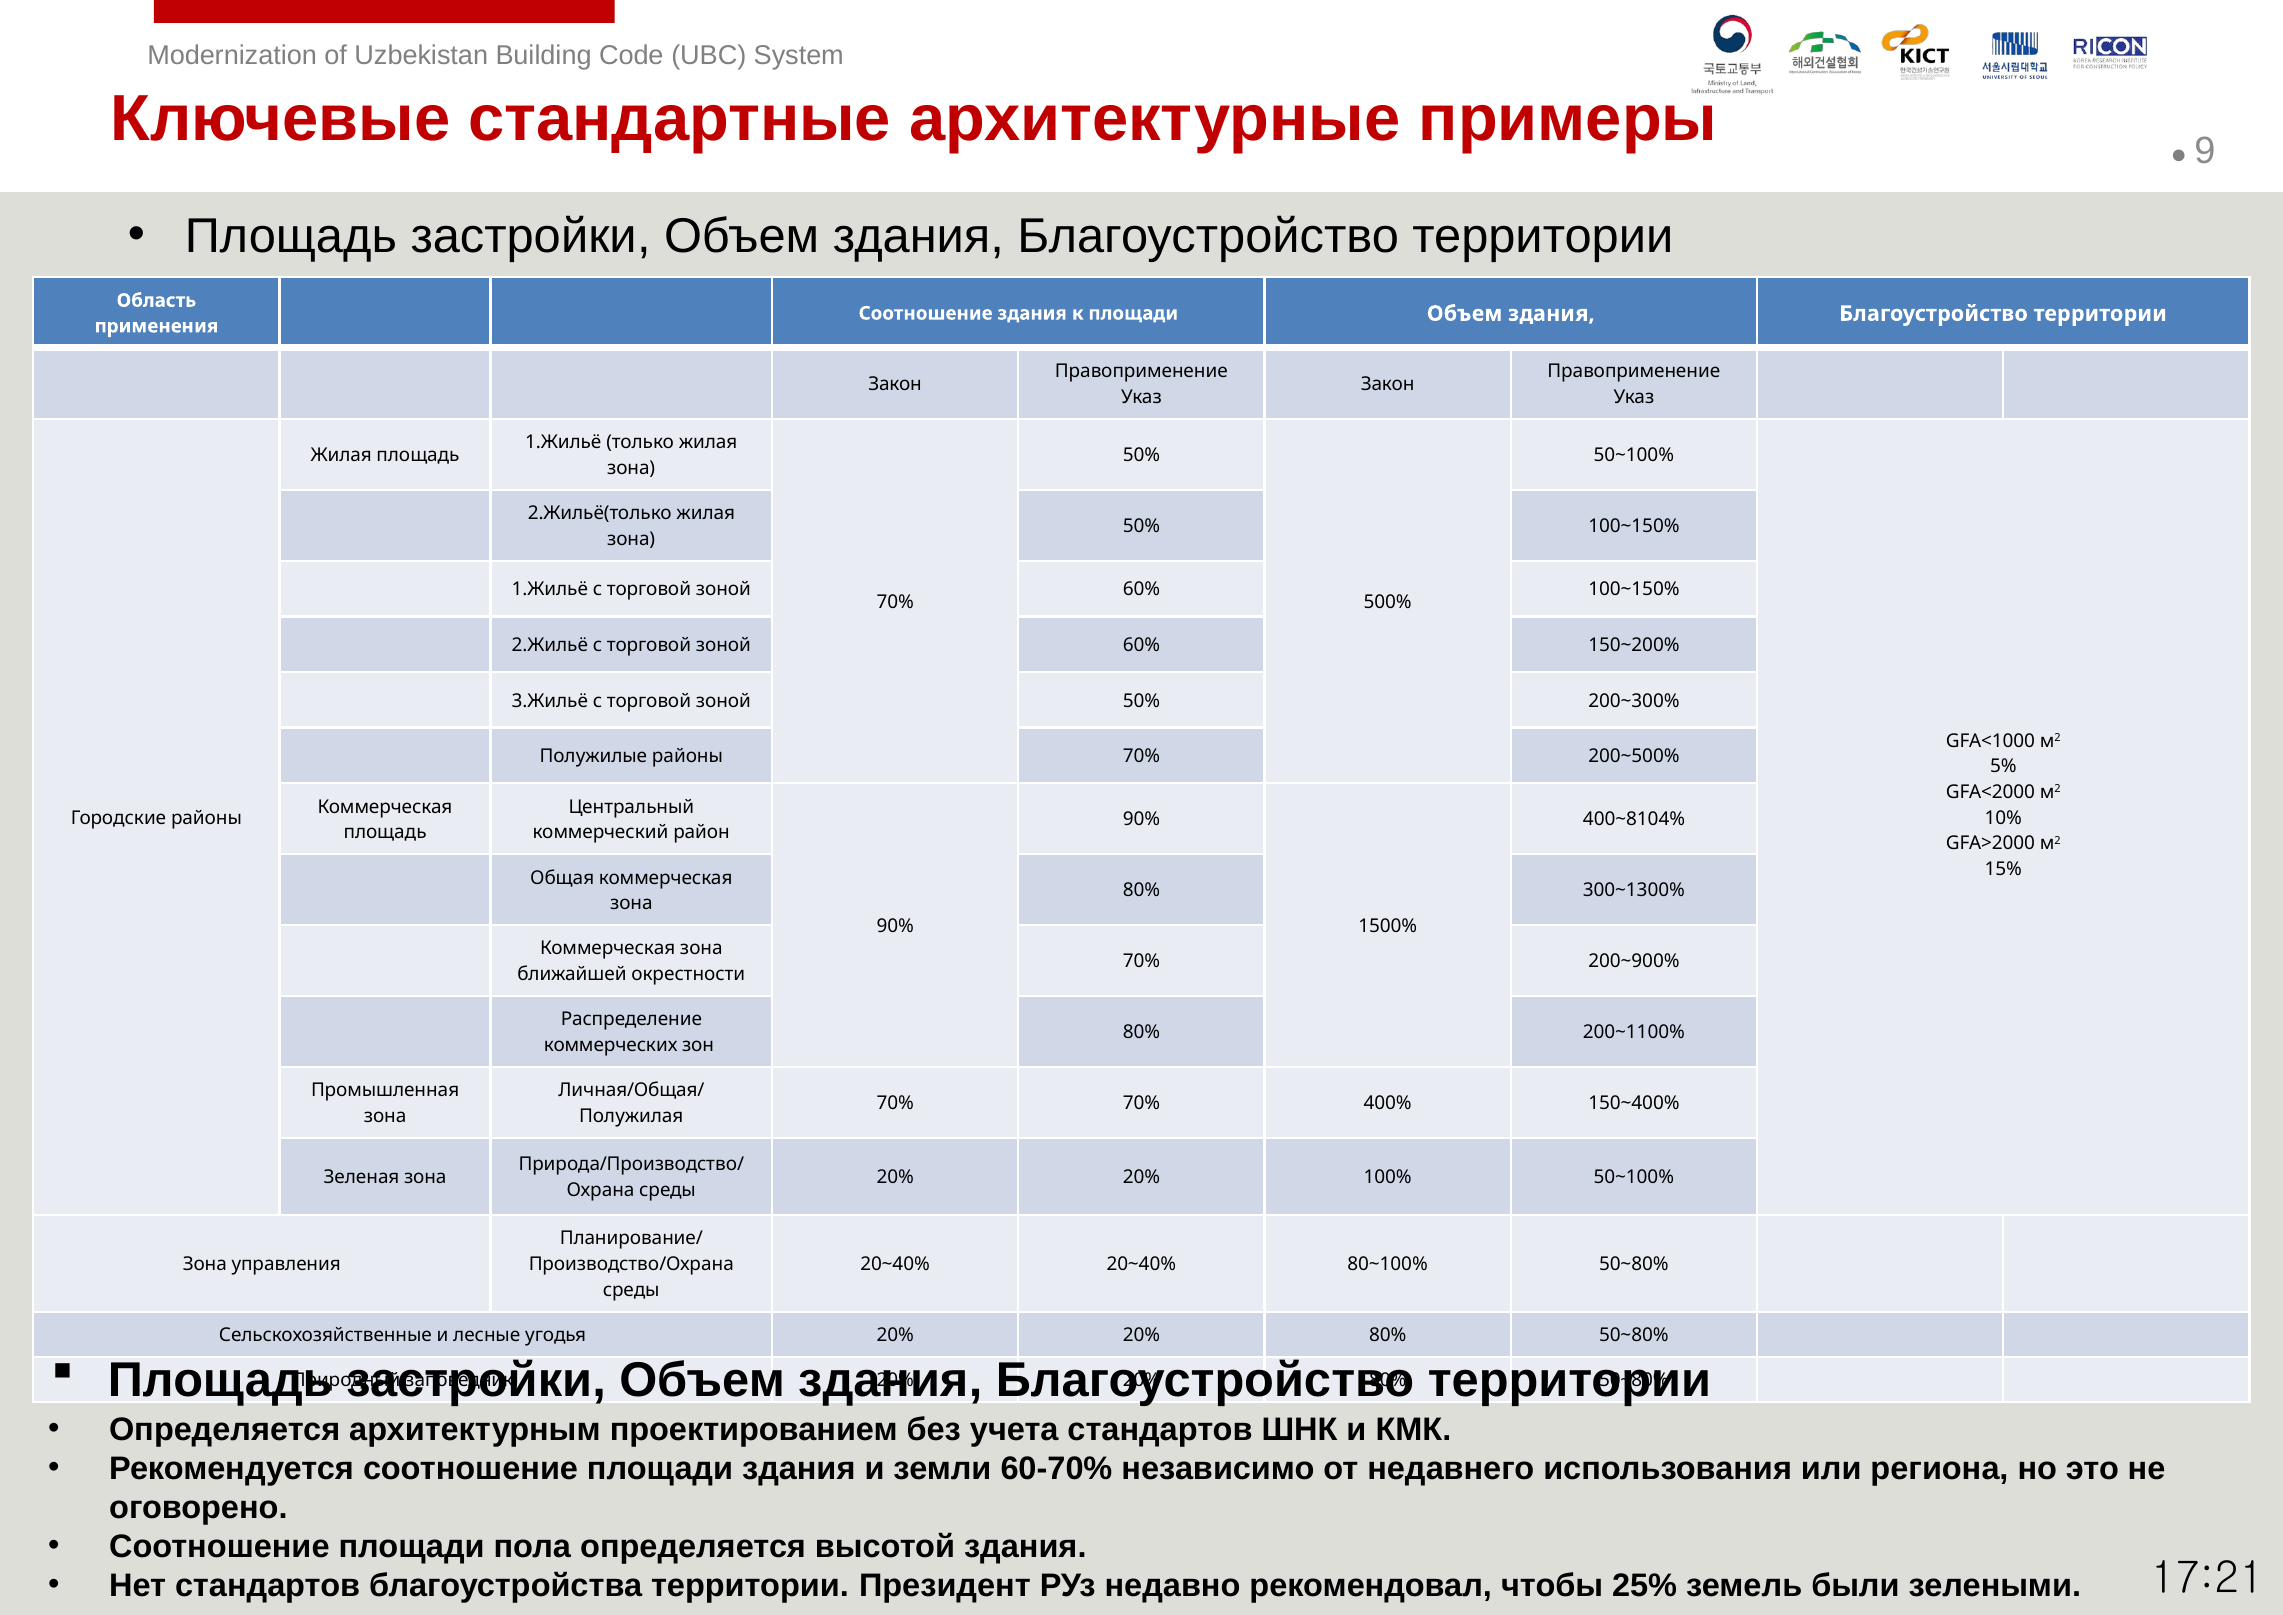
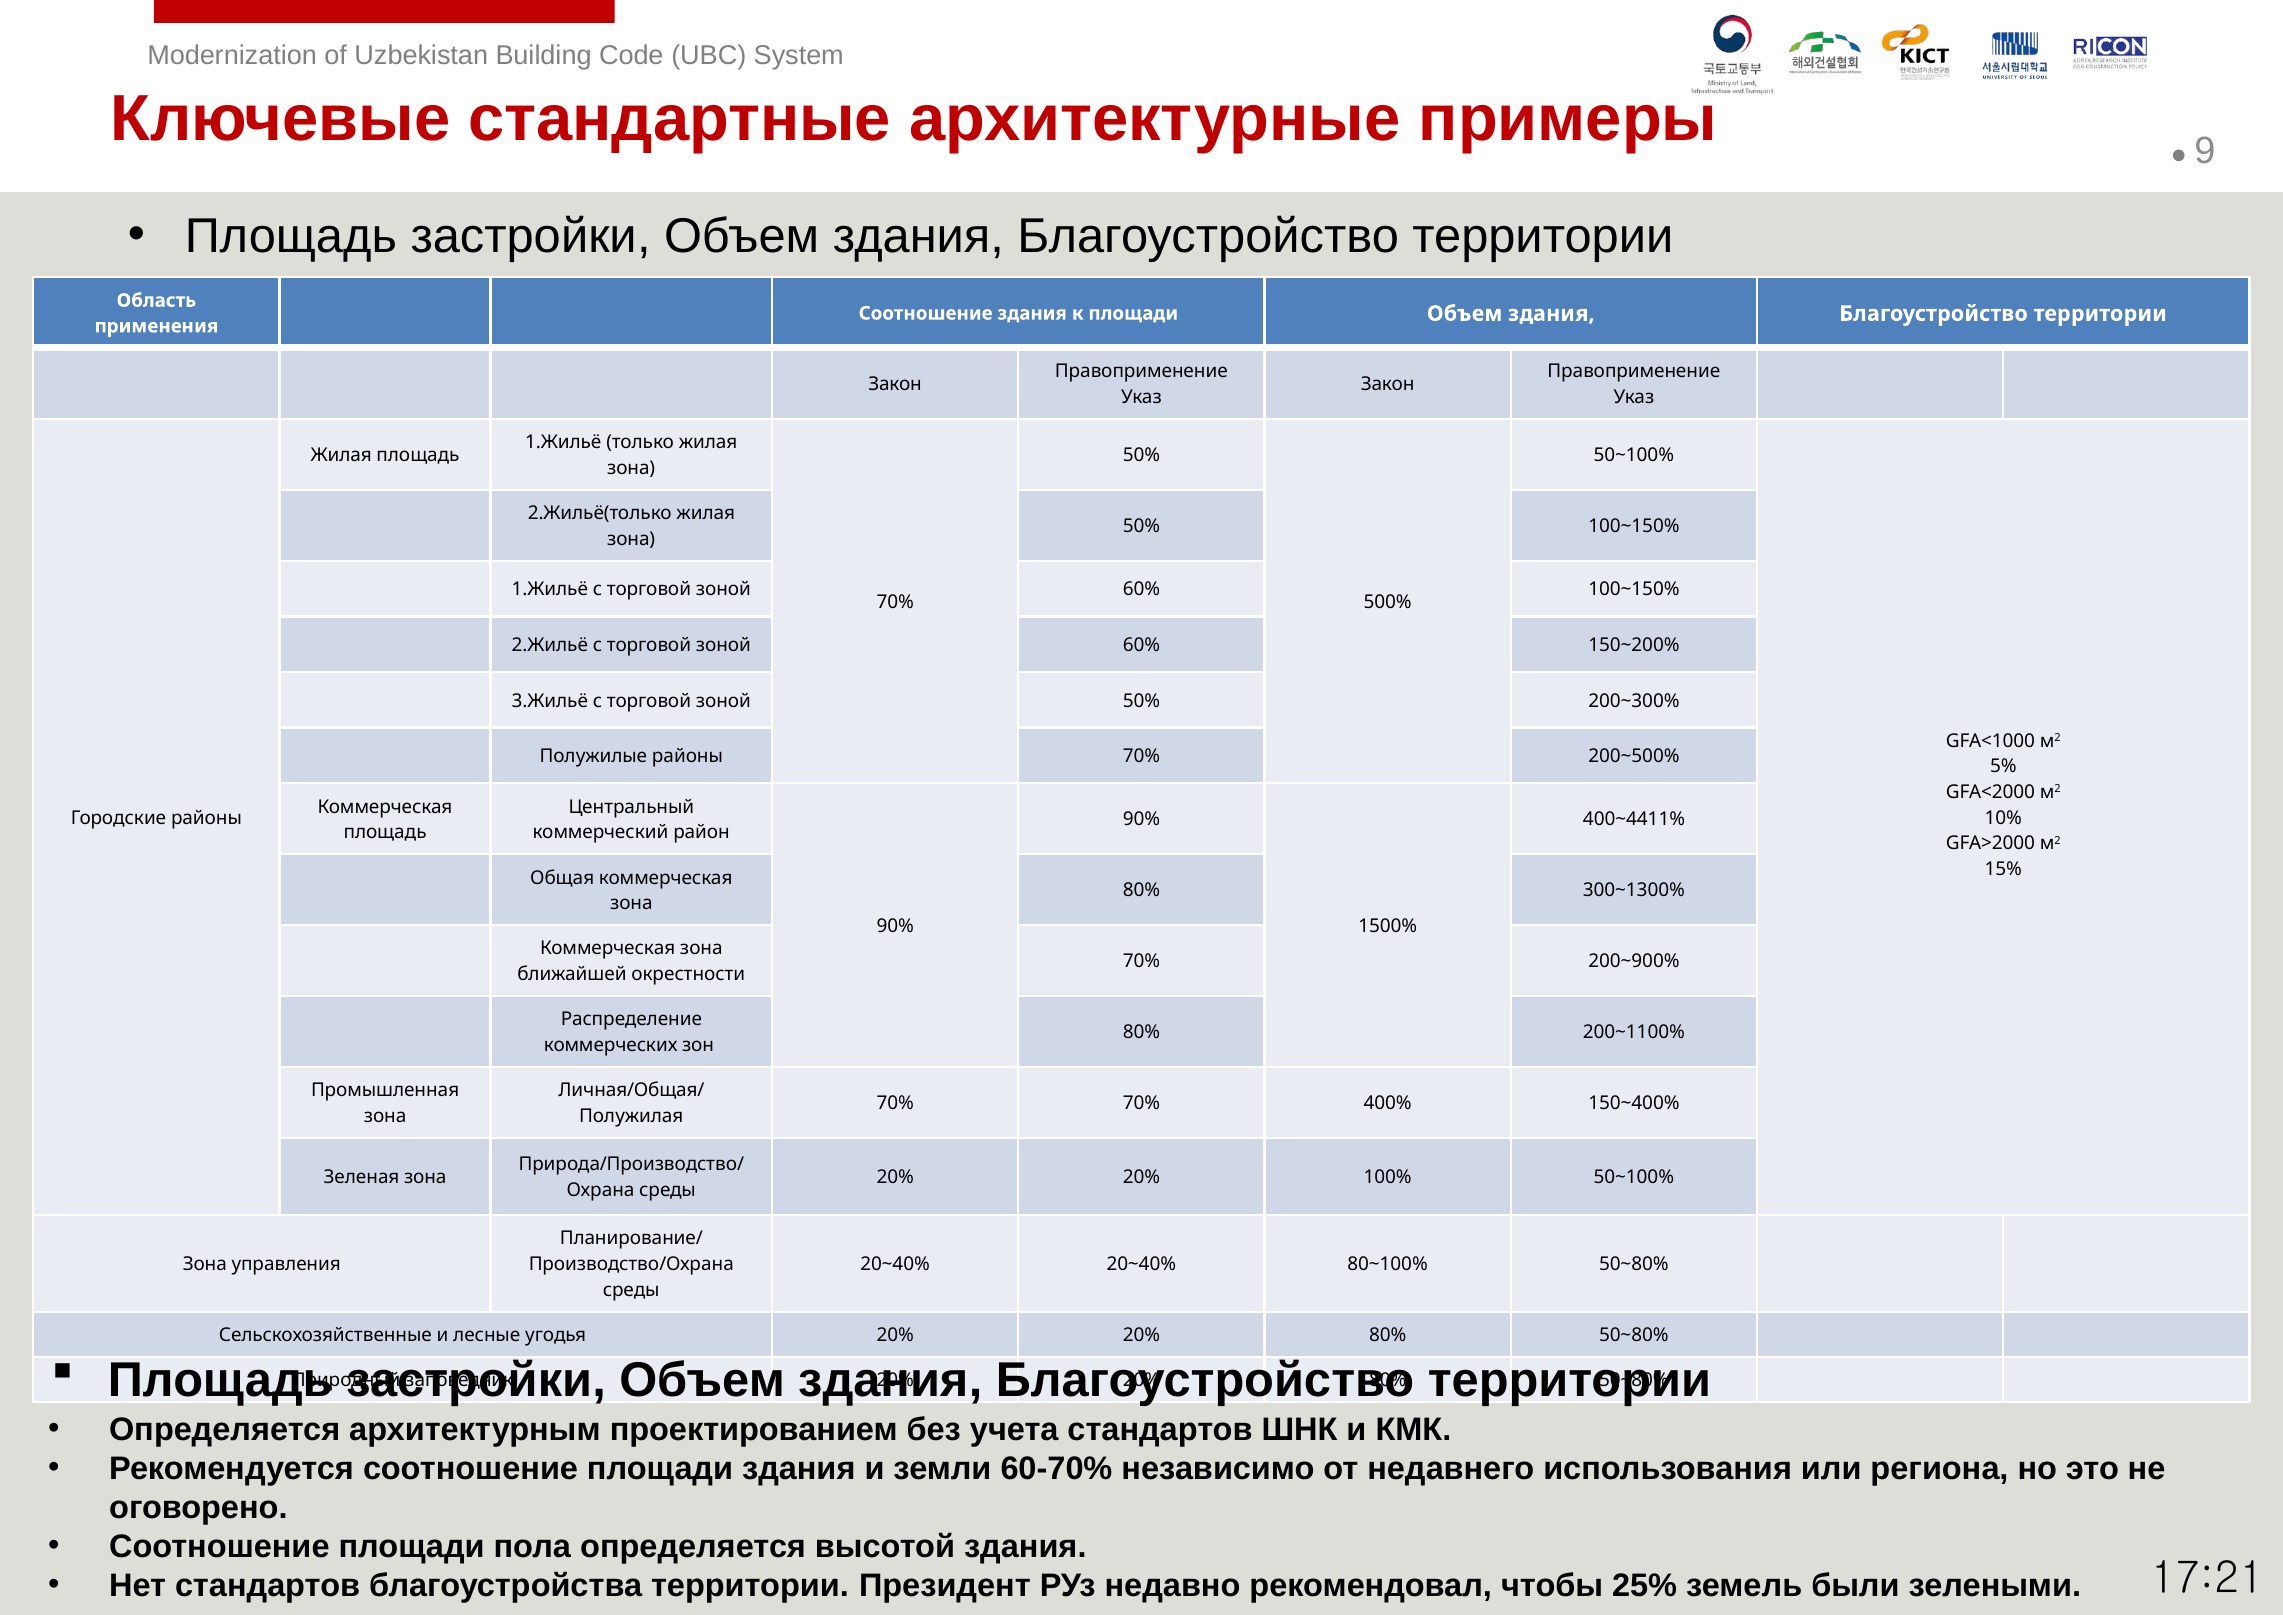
400~8104%: 400~8104% -> 400~4411%
